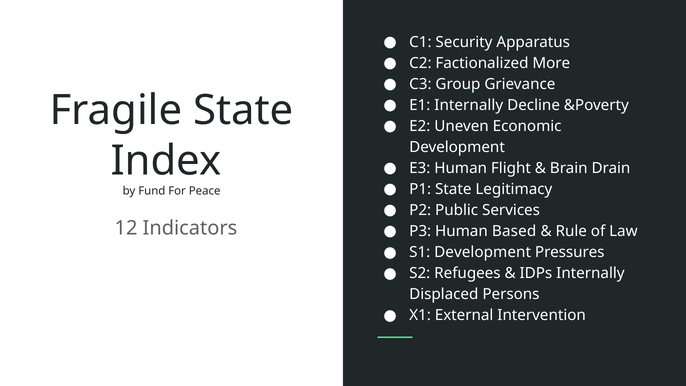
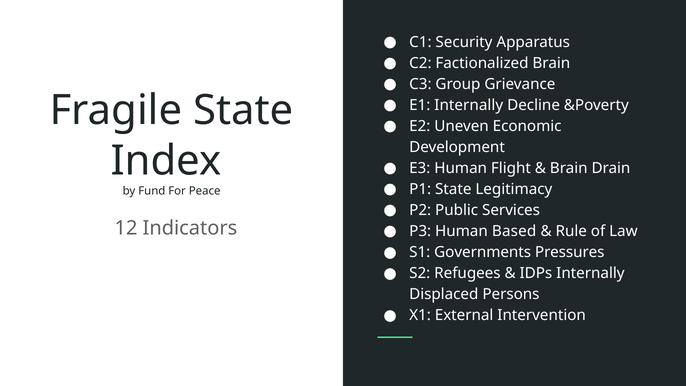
Factionalized More: More -> Brain
S1 Development: Development -> Governments
